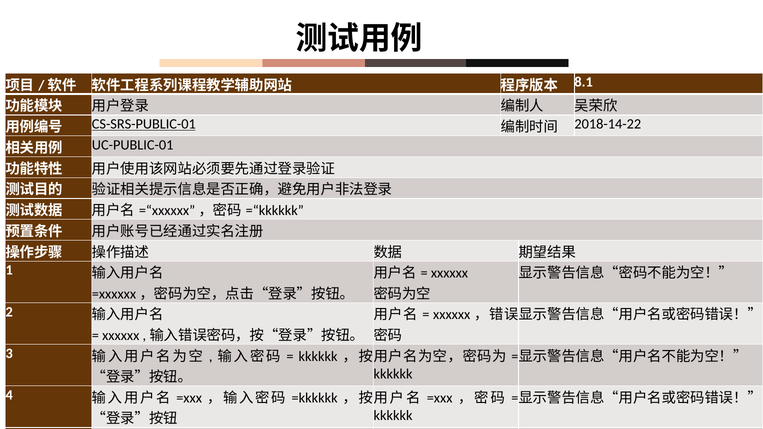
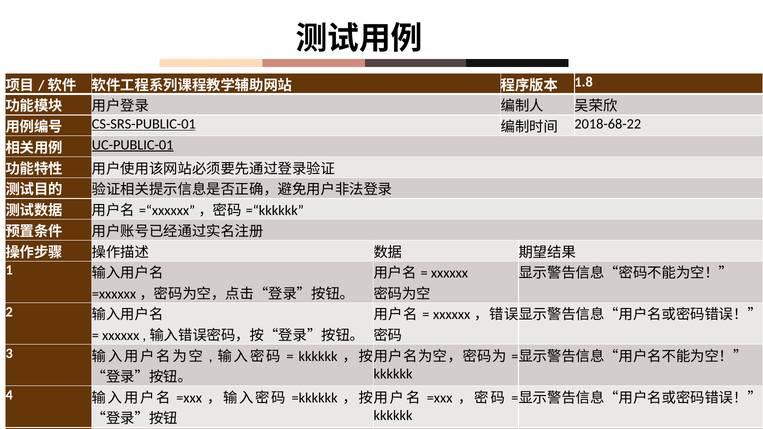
8.1: 8.1 -> 1.8
2018-14-22: 2018-14-22 -> 2018-68-22
UC-PUBLIC-01 underline: none -> present
